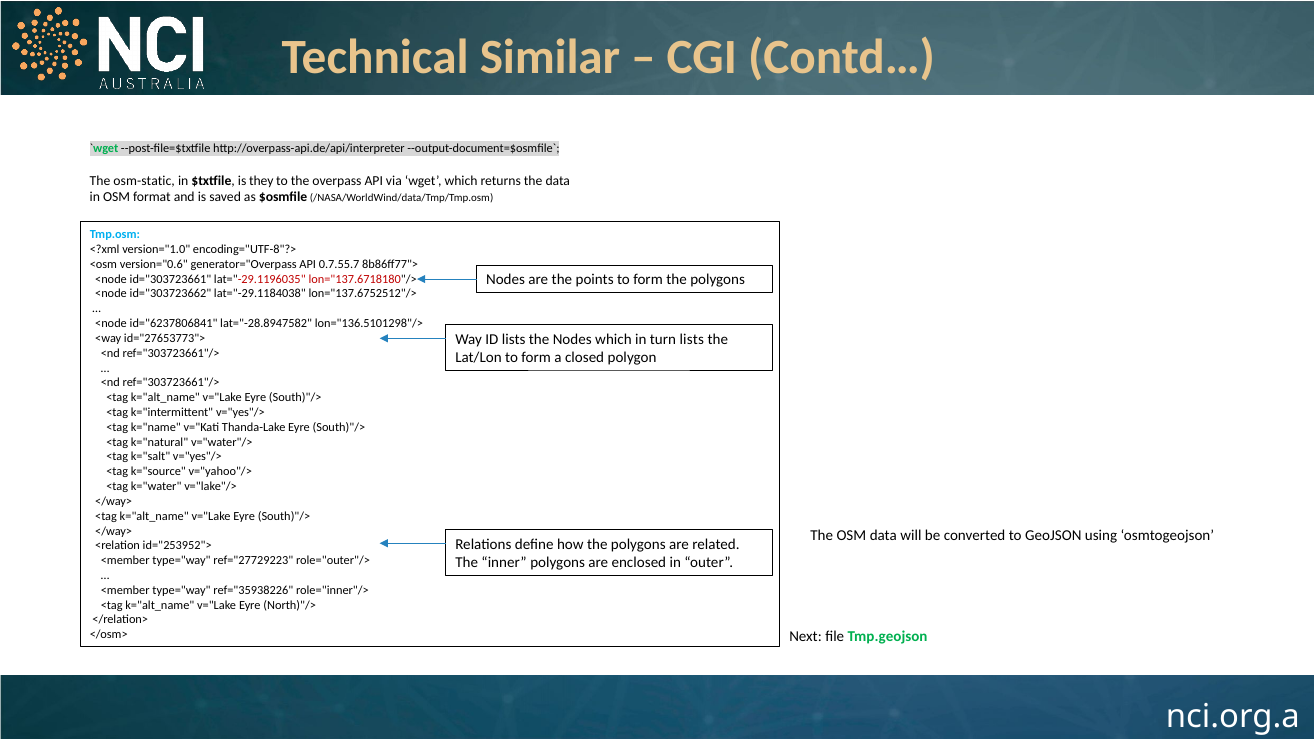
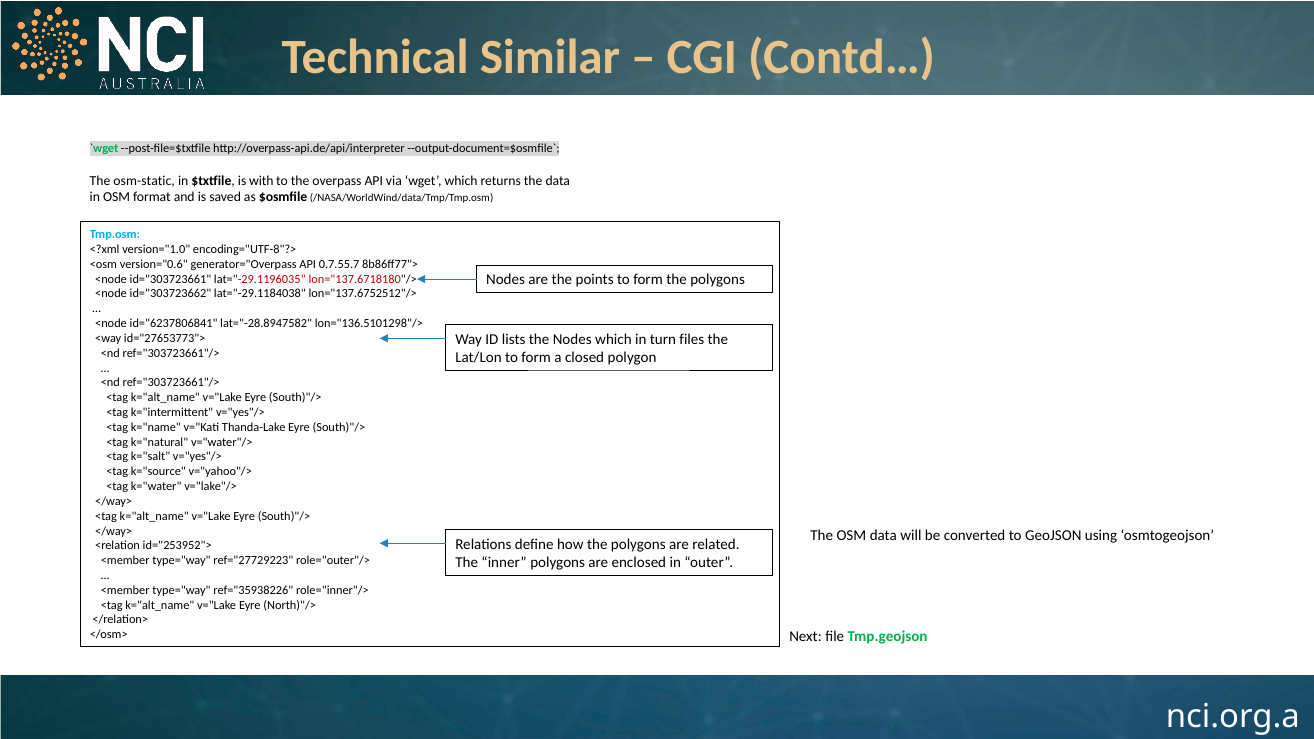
they: they -> with
turn lists: lists -> files
